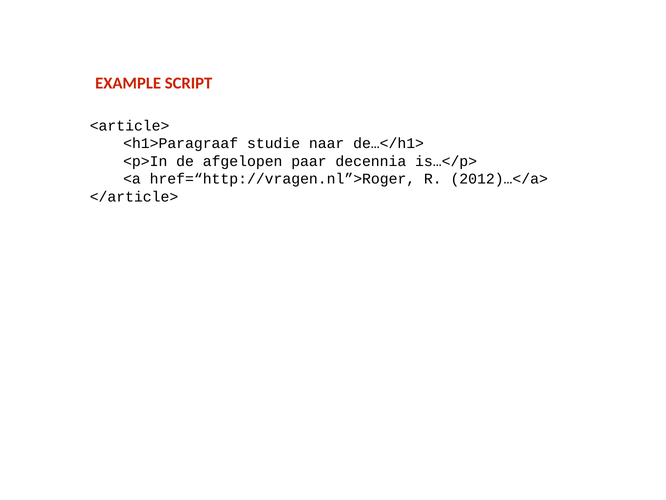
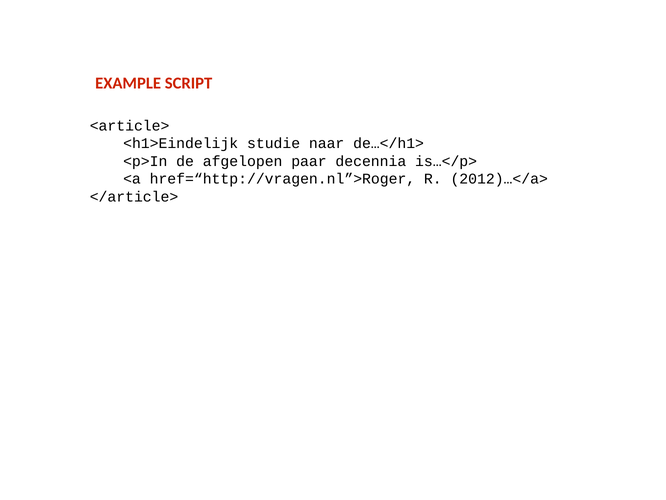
<h1>Paragraaf: <h1>Paragraaf -> <h1>Eindelijk
